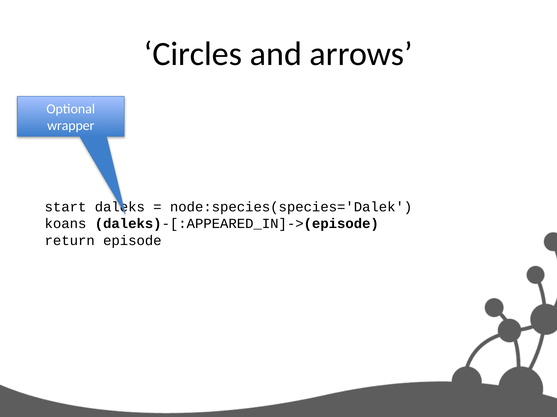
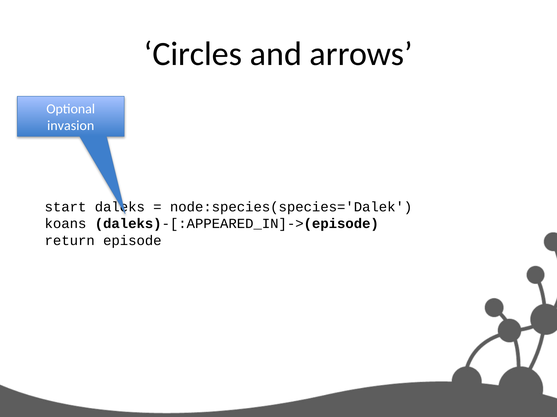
wrapper: wrapper -> invasion
